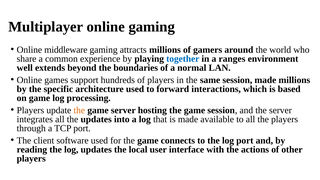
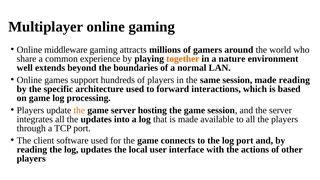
together colour: blue -> orange
ranges: ranges -> nature
made millions: millions -> reading
